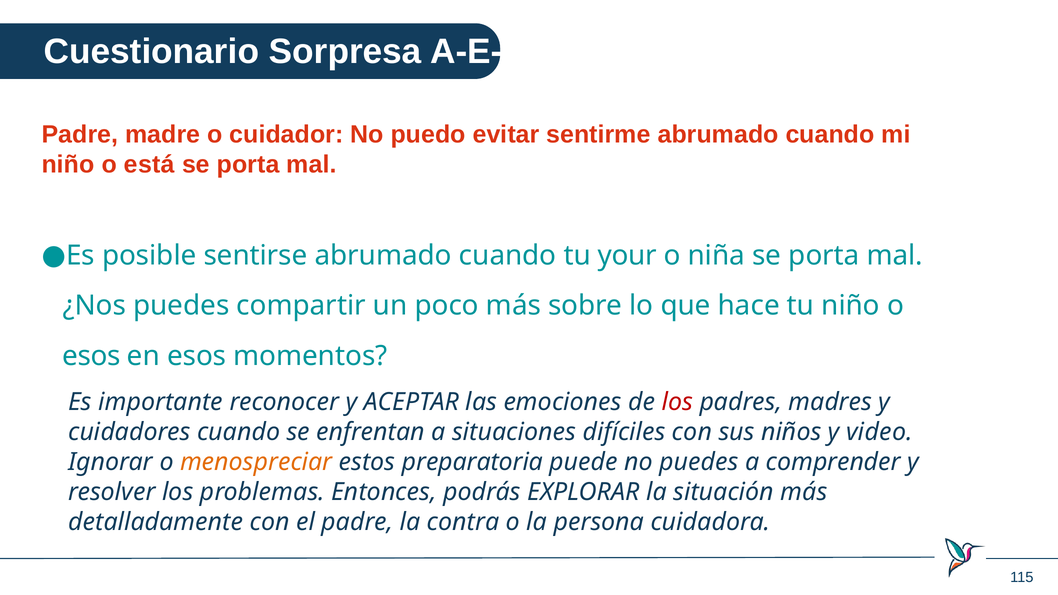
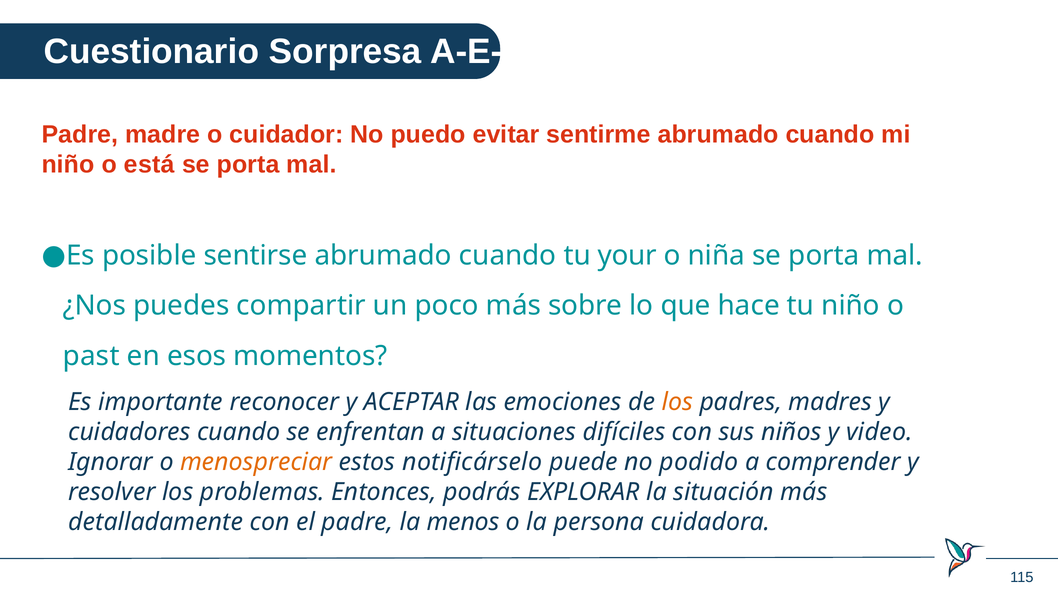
esos at (91, 356): esos -> past
los at (677, 402) colour: red -> orange
preparatoria: preparatoria -> notificárselo
no puedes: puedes -> podido
contra: contra -> menos
